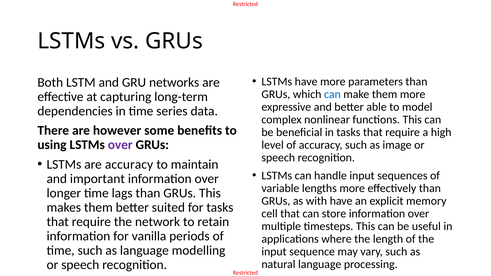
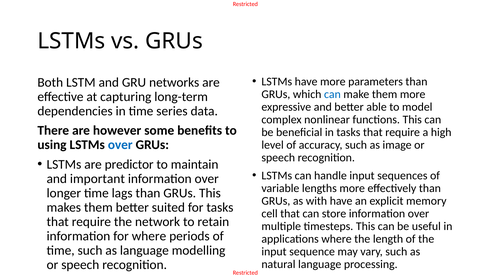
over at (120, 145) colour: purple -> blue
are accuracy: accuracy -> predictor
for vanilla: vanilla -> where
